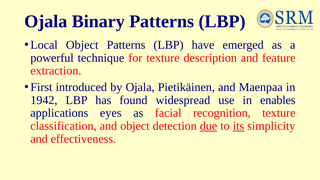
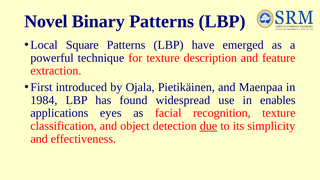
Ojala at (46, 22): Ojala -> Novel
Local Object: Object -> Square
1942: 1942 -> 1984
its underline: present -> none
